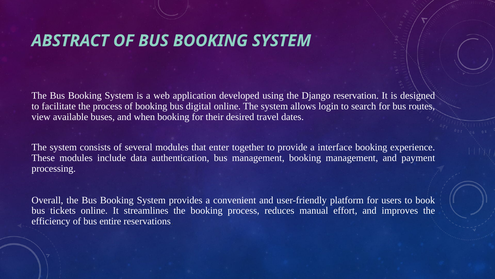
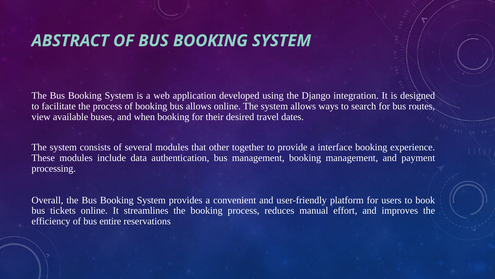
reservation: reservation -> integration
bus digital: digital -> allows
login: login -> ways
enter: enter -> other
